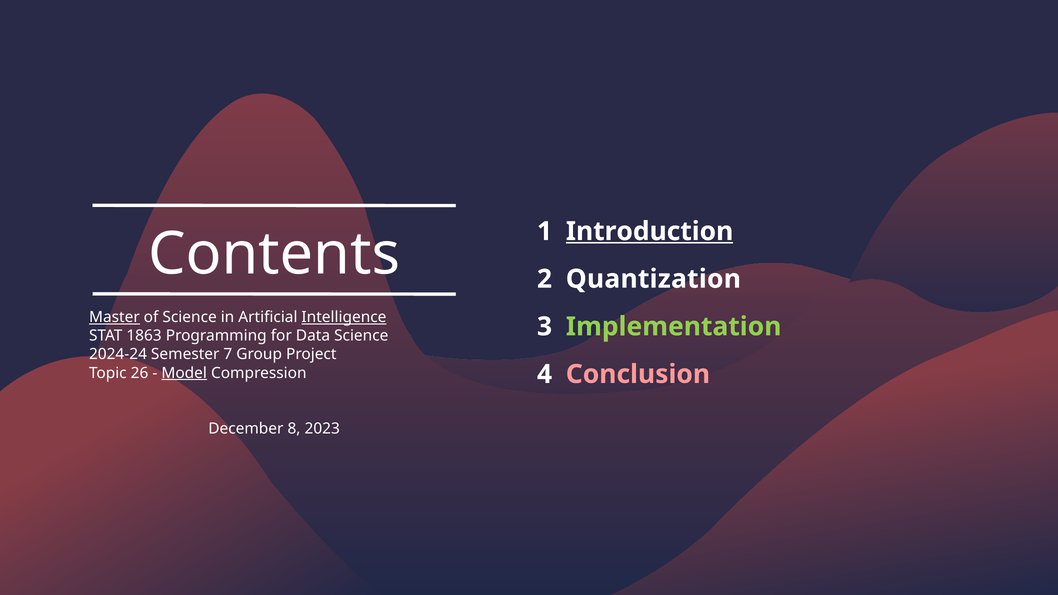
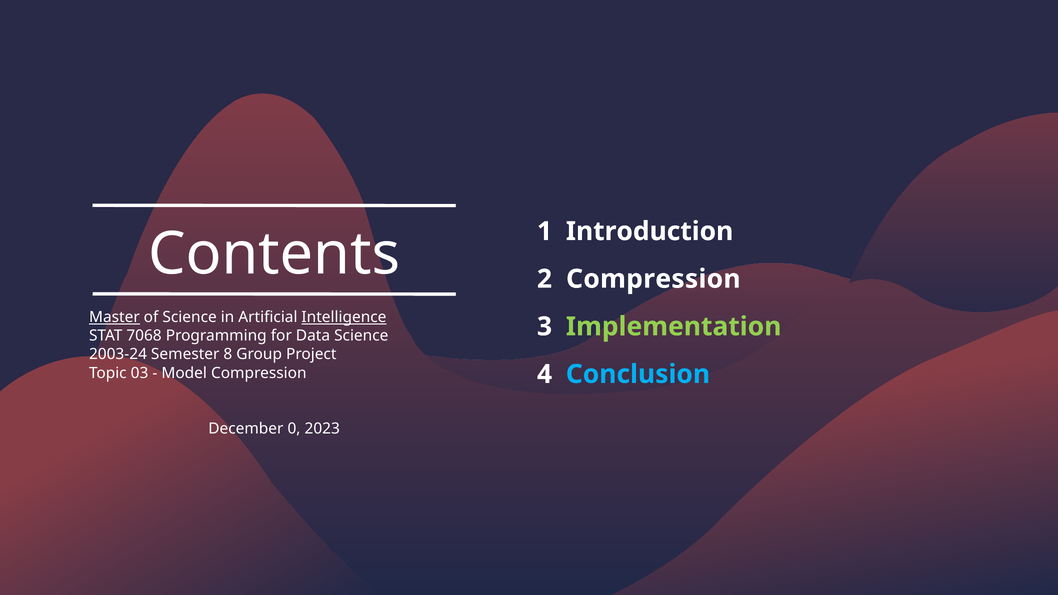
Introduction underline: present -> none
2 Quantization: Quantization -> Compression
1863: 1863 -> 7068
2024-24: 2024-24 -> 2003-24
7: 7 -> 8
26: 26 -> 03
Model underline: present -> none
Conclusion colour: pink -> light blue
8: 8 -> 0
